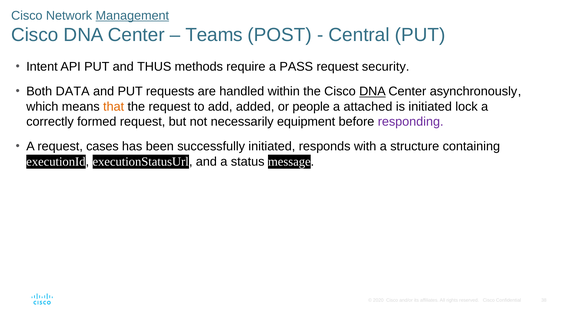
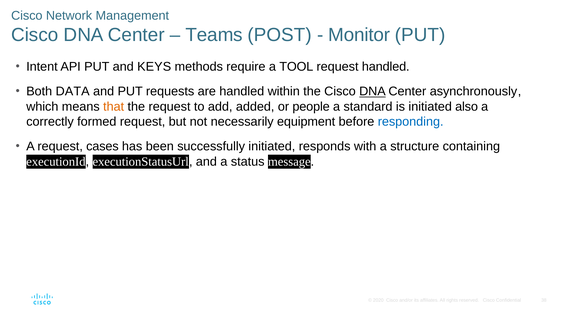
Management underline: present -> none
Central: Central -> Monitor
THUS: THUS -> KEYS
PASS: PASS -> TOOL
request security: security -> handled
attached: attached -> standard
lock: lock -> also
responding colour: purple -> blue
